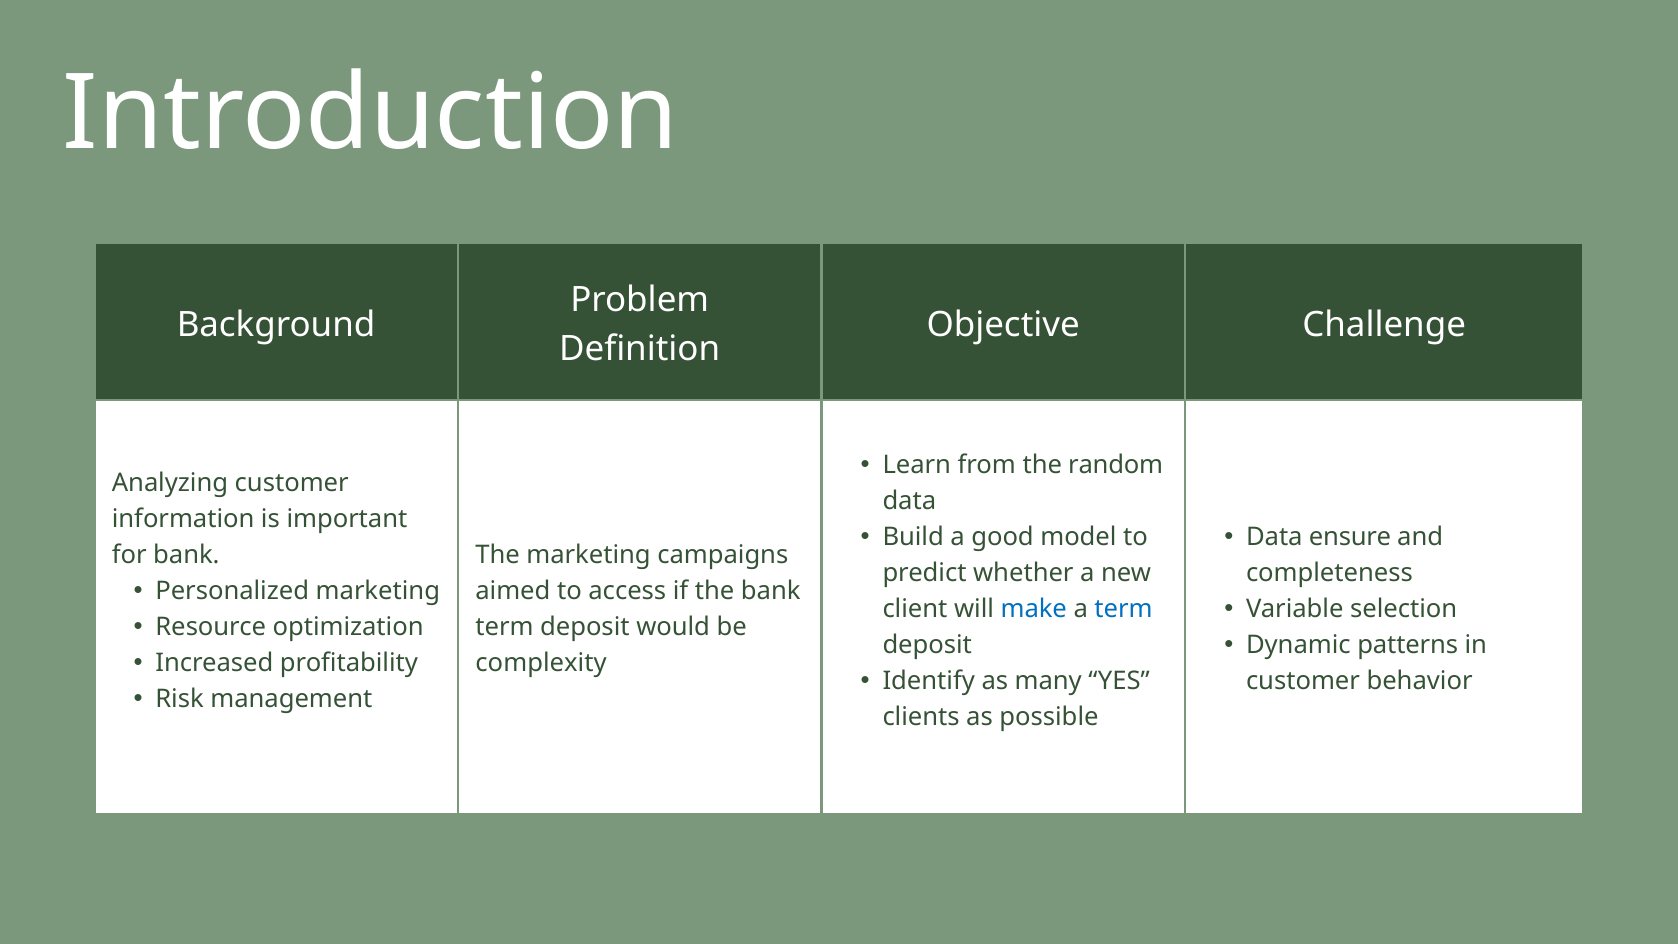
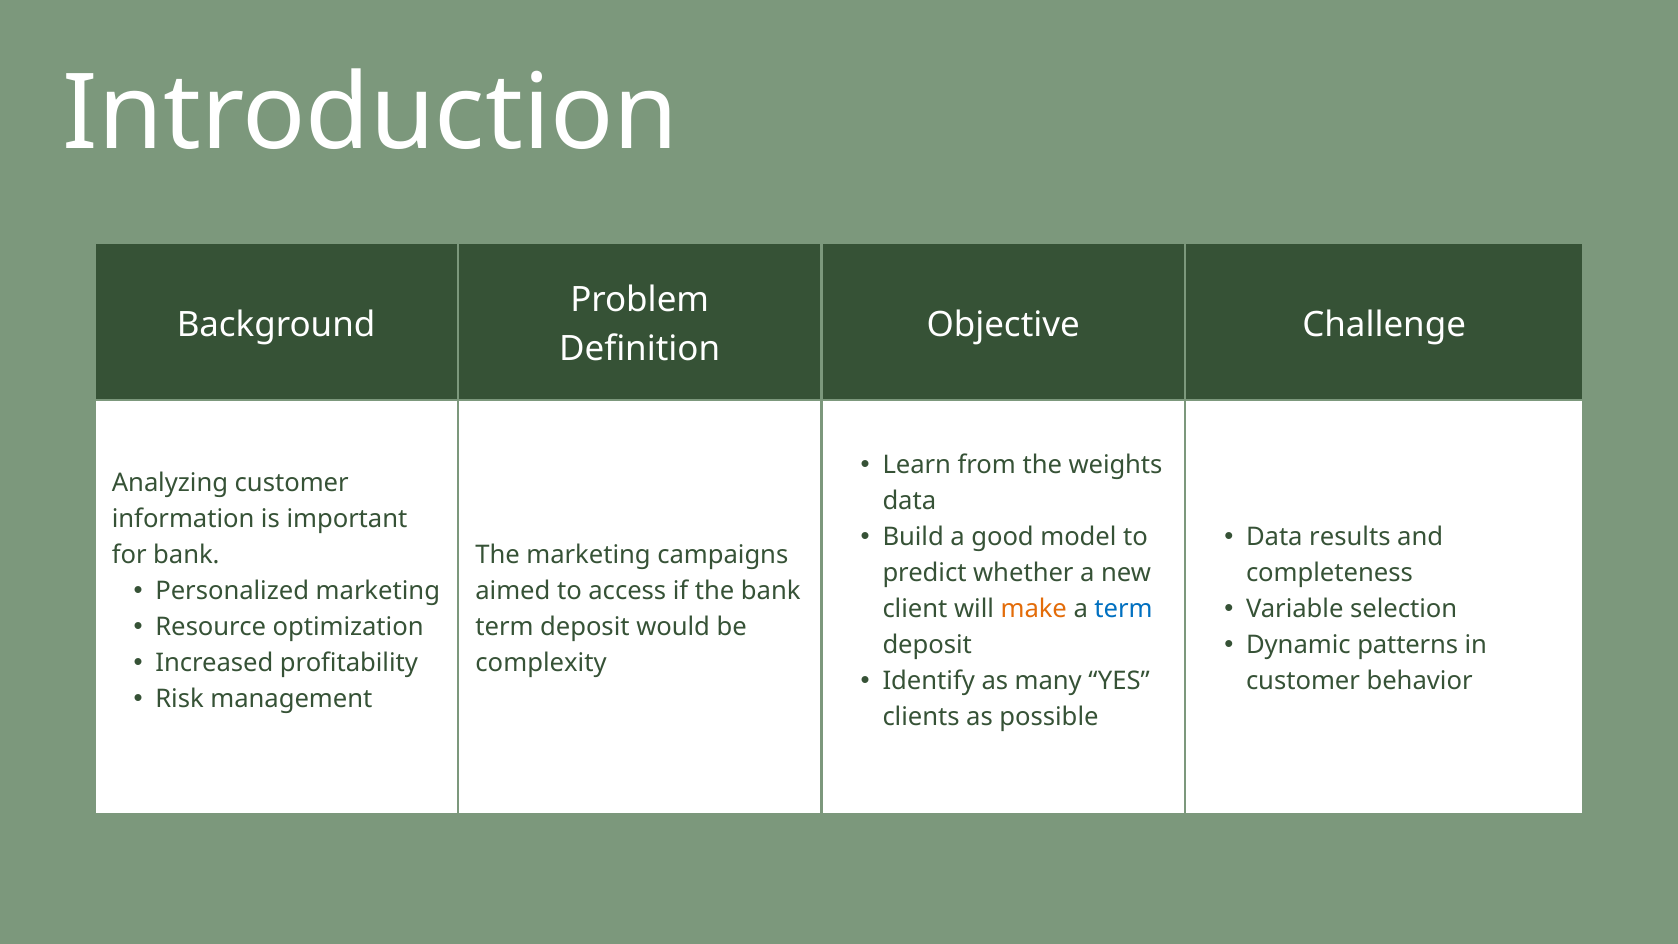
random: random -> weights
ensure: ensure -> results
make colour: blue -> orange
